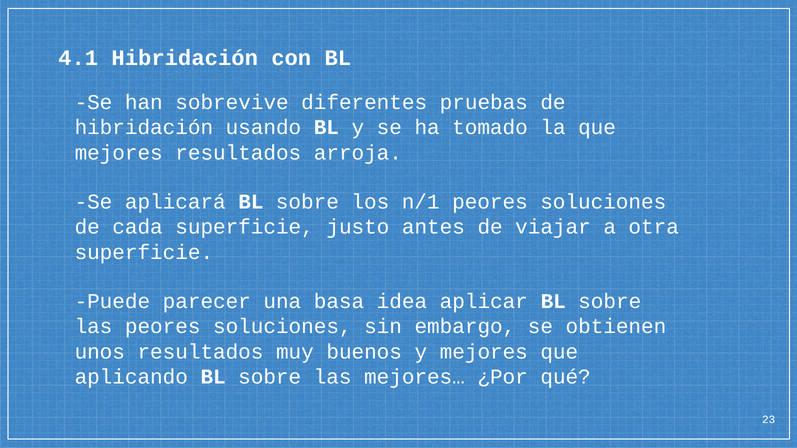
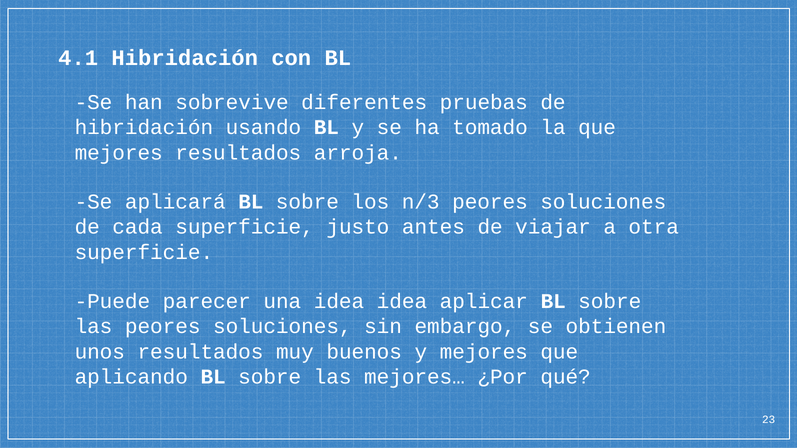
n/1: n/1 -> n/3
una basa: basa -> idea
